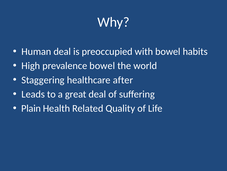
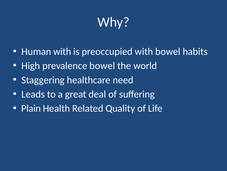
Human deal: deal -> with
after: after -> need
